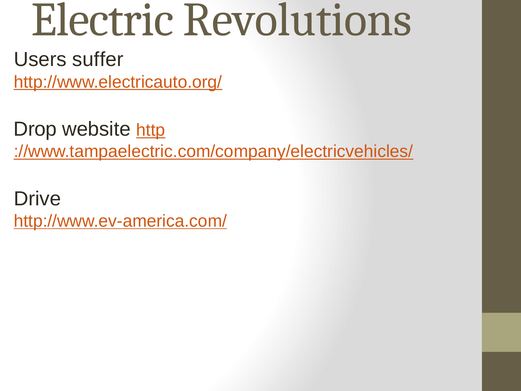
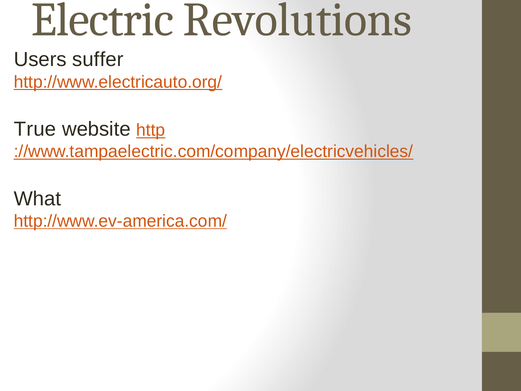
Drop: Drop -> True
Drive: Drive -> What
